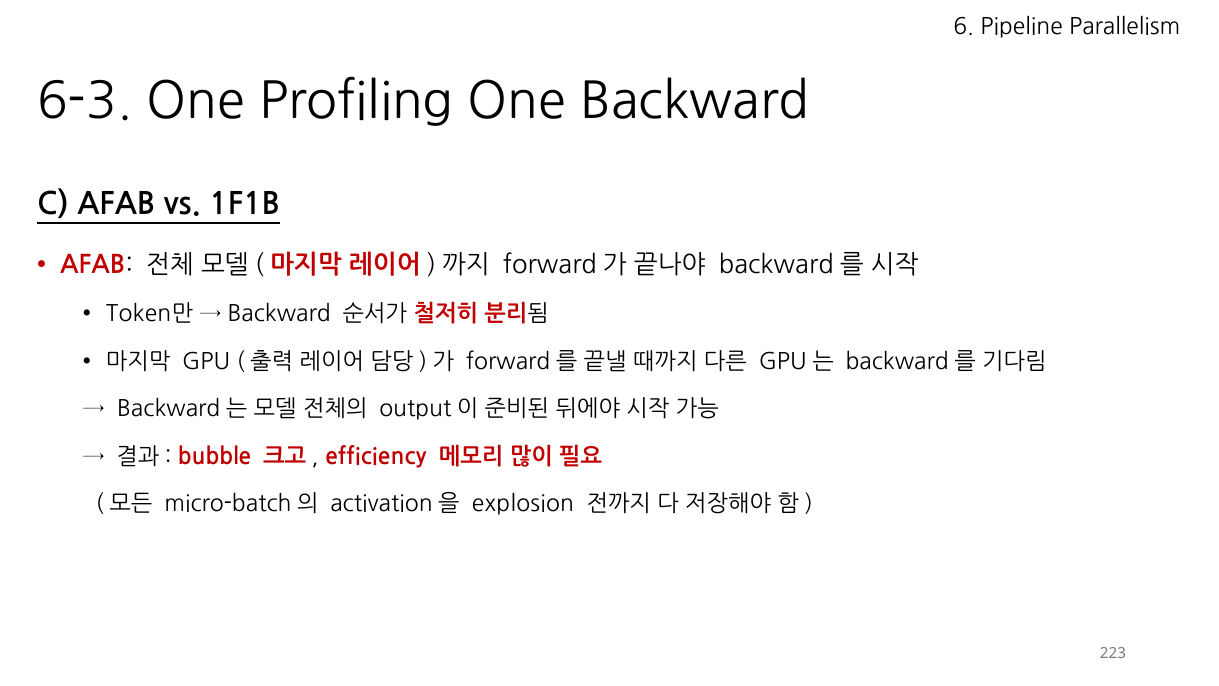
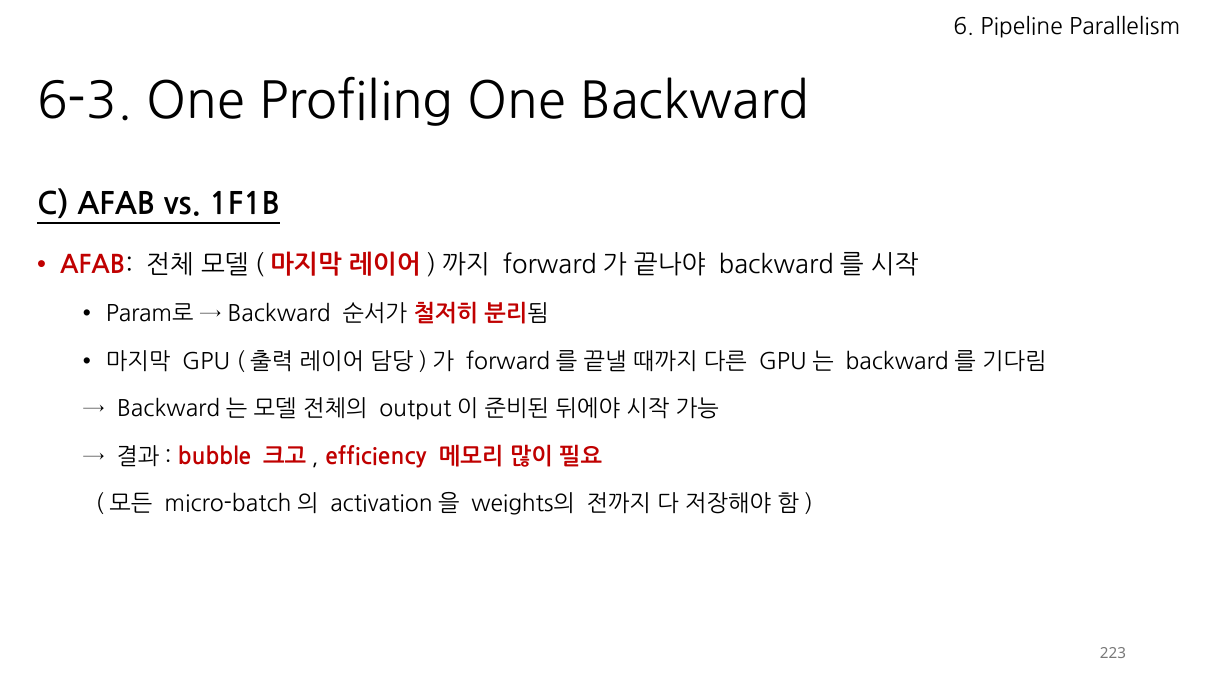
Token만: Token만 -> Param로
explosion: explosion -> weights의
